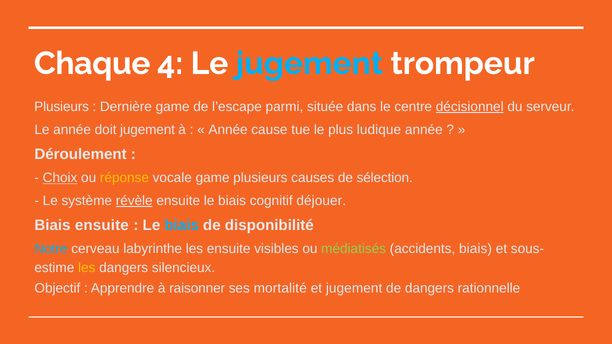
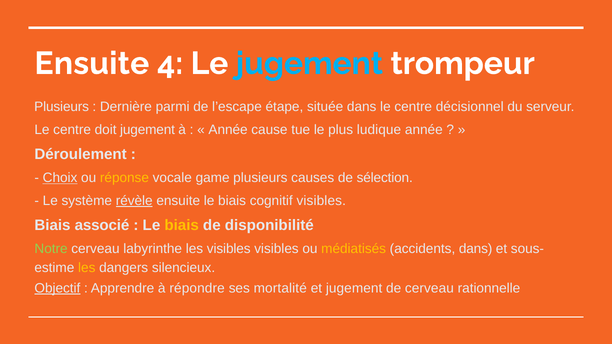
Chaque at (92, 63): Chaque -> Ensuite
Dernière game: game -> parmi
parmi: parmi -> étape
décisionnel underline: present -> none
année at (72, 130): année -> centre
cognitif déjouer: déjouer -> visibles
Biais ensuite: ensuite -> associé
biais at (182, 225) colour: light blue -> yellow
Notre colour: light blue -> light green
les ensuite: ensuite -> visibles
médiatisés colour: light green -> yellow
accidents biais: biais -> dans
Objectif underline: none -> present
raisonner: raisonner -> répondre
de dangers: dangers -> cerveau
